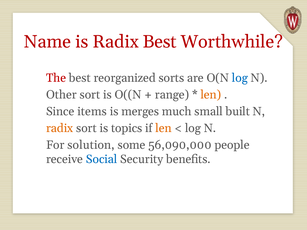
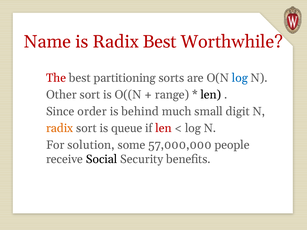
reorganized: reorganized -> partitioning
len at (211, 95) colour: orange -> black
items: items -> order
merges: merges -> behind
built: built -> digit
topics: topics -> queue
len at (164, 128) colour: orange -> red
56,090,000: 56,090,000 -> 57,000,000
Social colour: blue -> black
